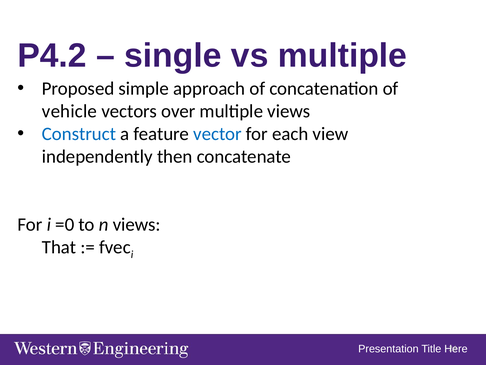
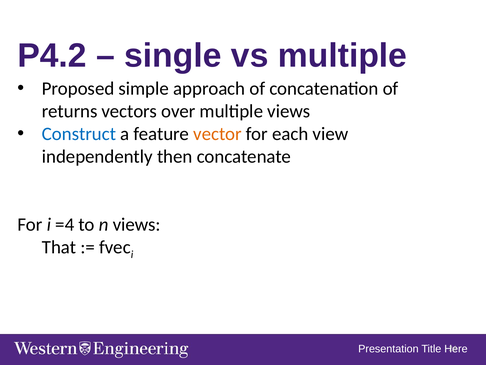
vehicle: vehicle -> returns
vector colour: blue -> orange
=0: =0 -> =4
